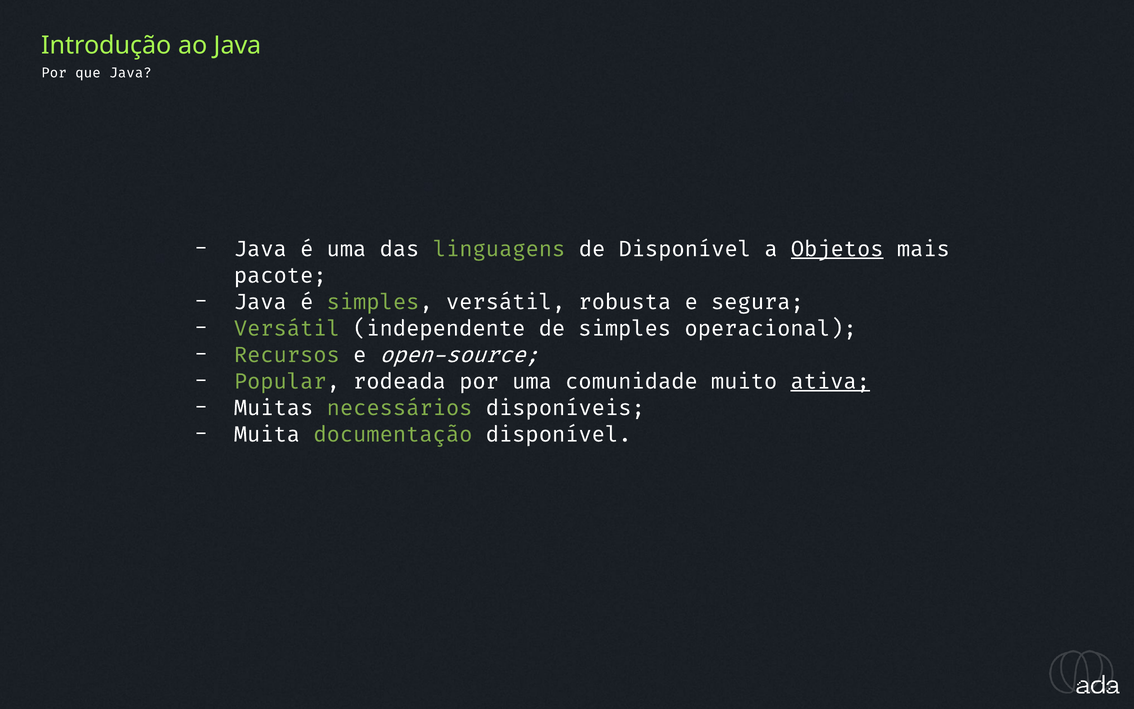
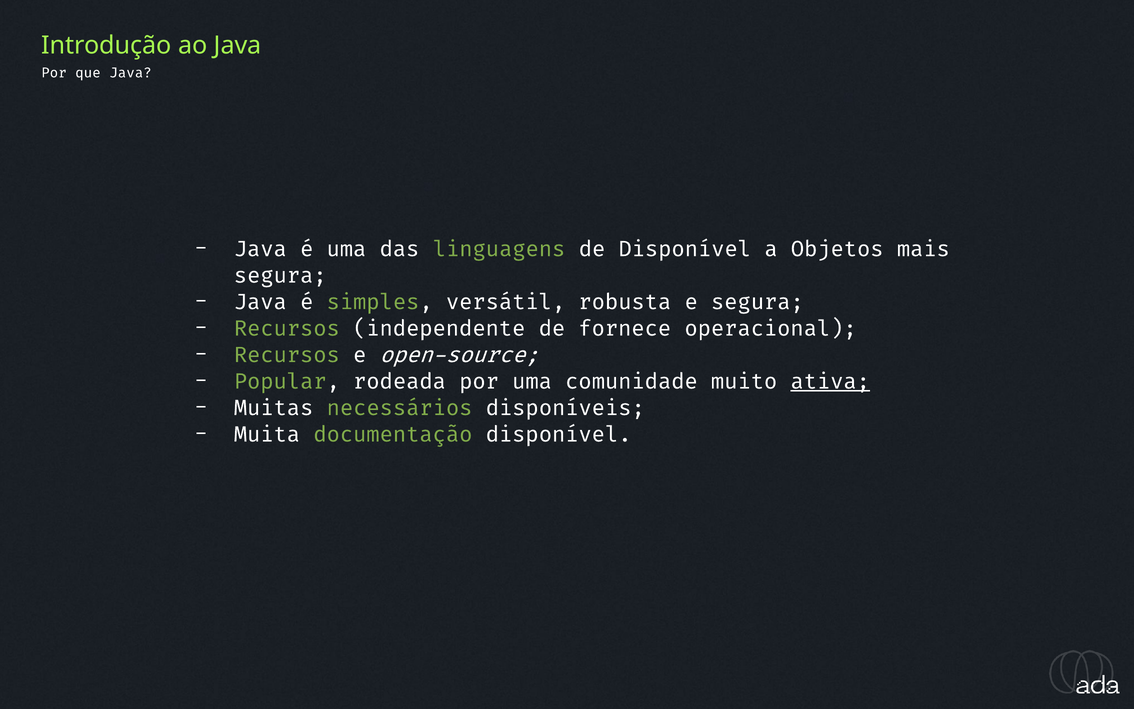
Objetos underline: present -> none
pacote at (280, 275): pacote -> segura
Versátil at (287, 328): Versátil -> Recursos
de simples: simples -> fornece
